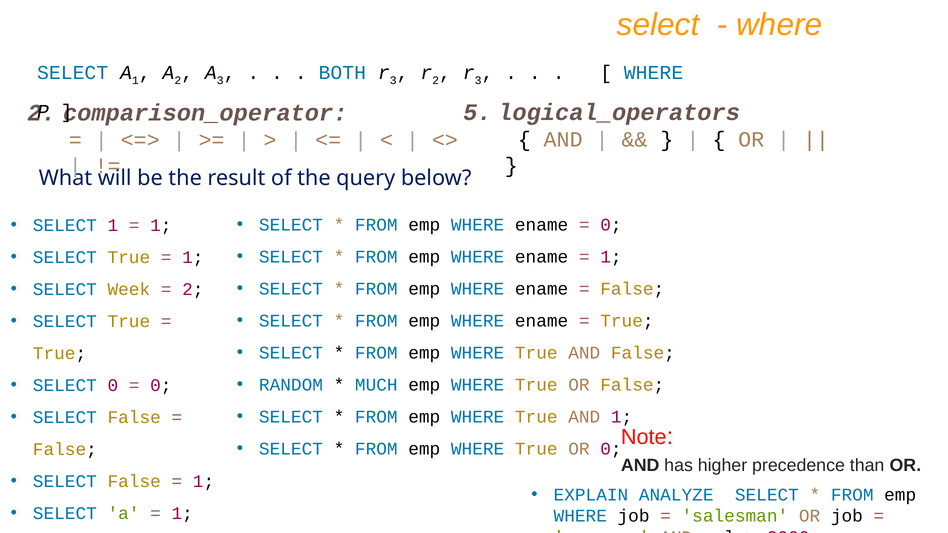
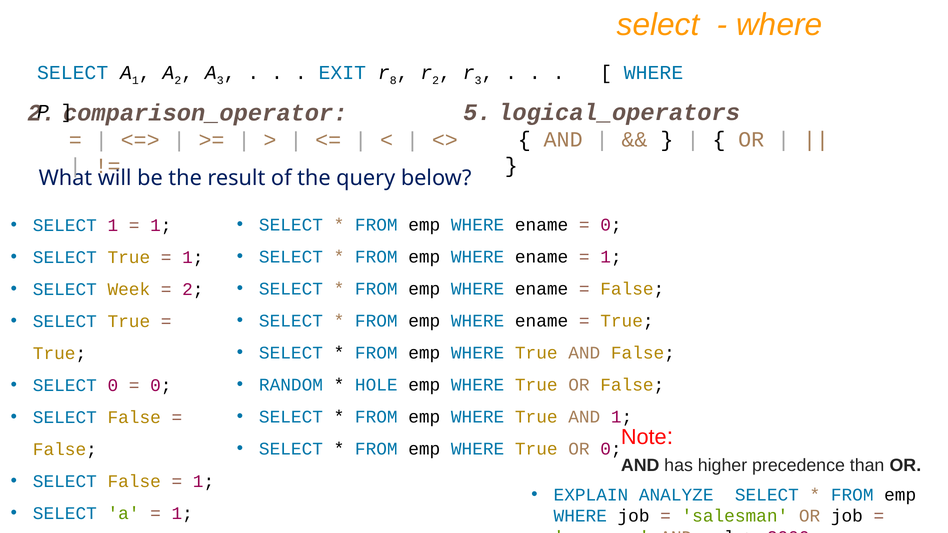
BOTH: BOTH -> EXIT
3 at (393, 81): 3 -> 8
MUCH: MUCH -> HOLE
